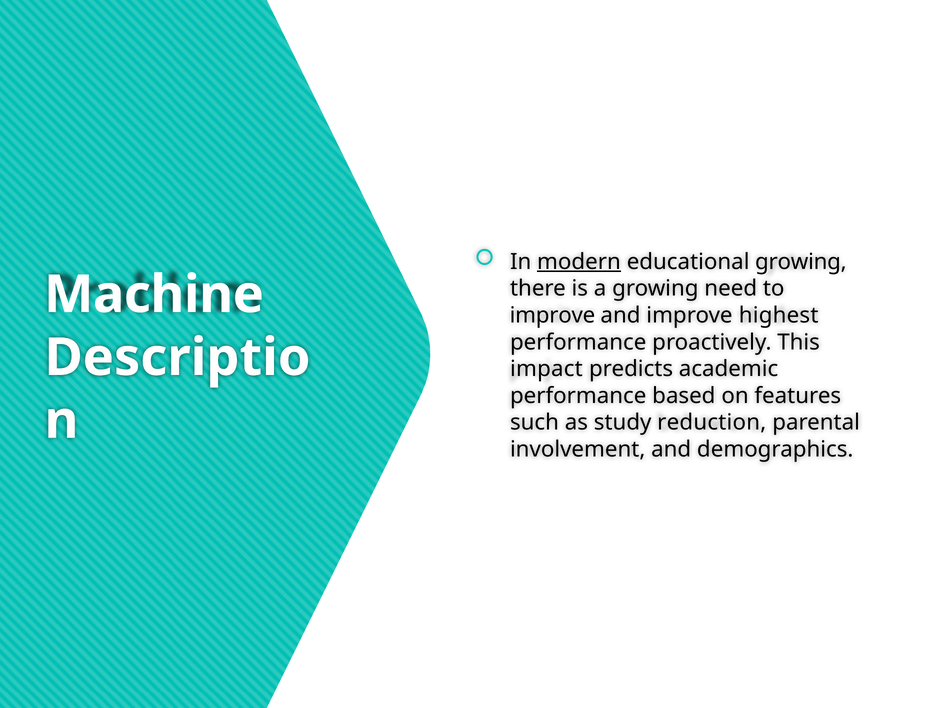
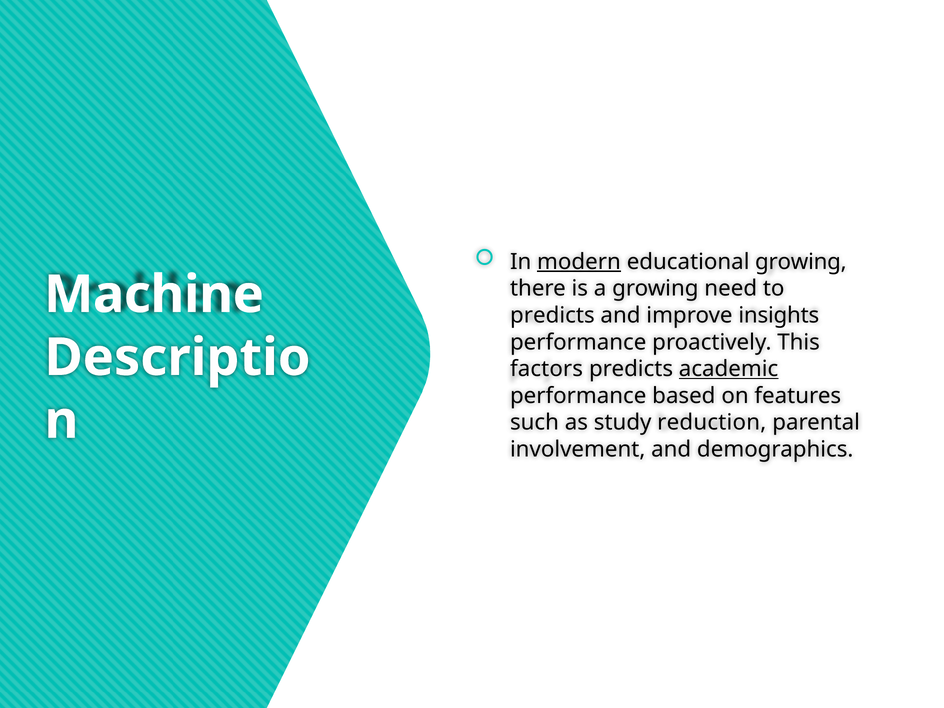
improve at (553, 315): improve -> predicts
highest: highest -> insights
impact: impact -> factors
academic underline: none -> present
